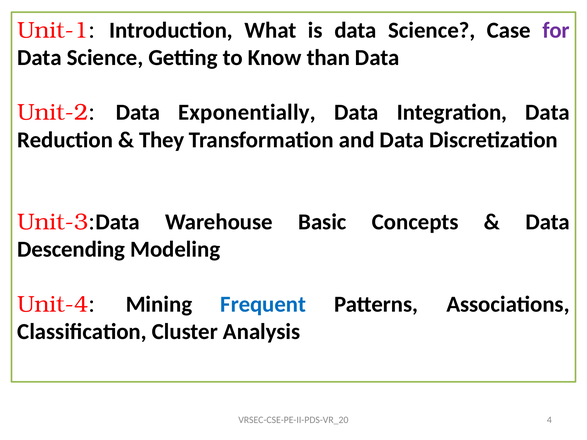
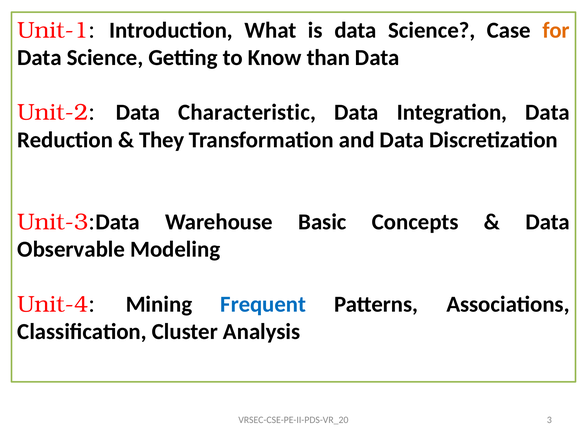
for colour: purple -> orange
Exponentially: Exponentially -> Characteristic
Descending: Descending -> Observable
4: 4 -> 3
